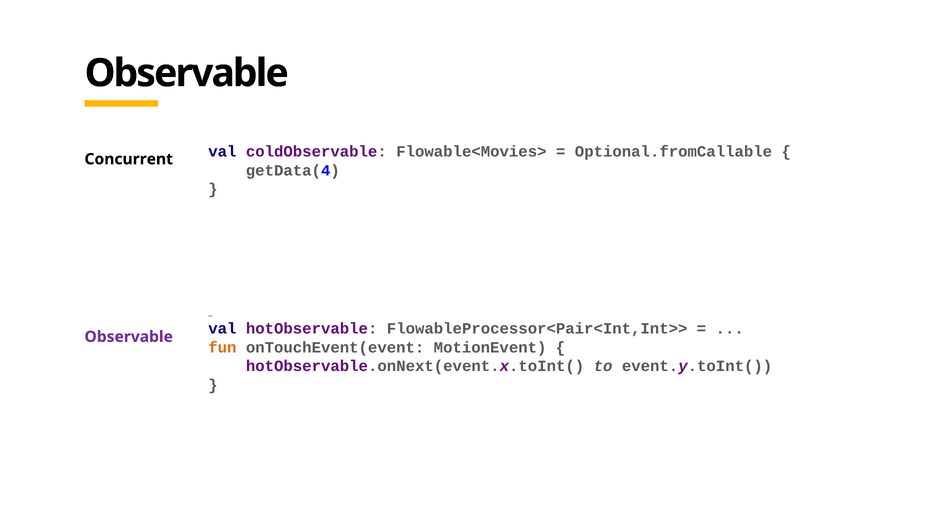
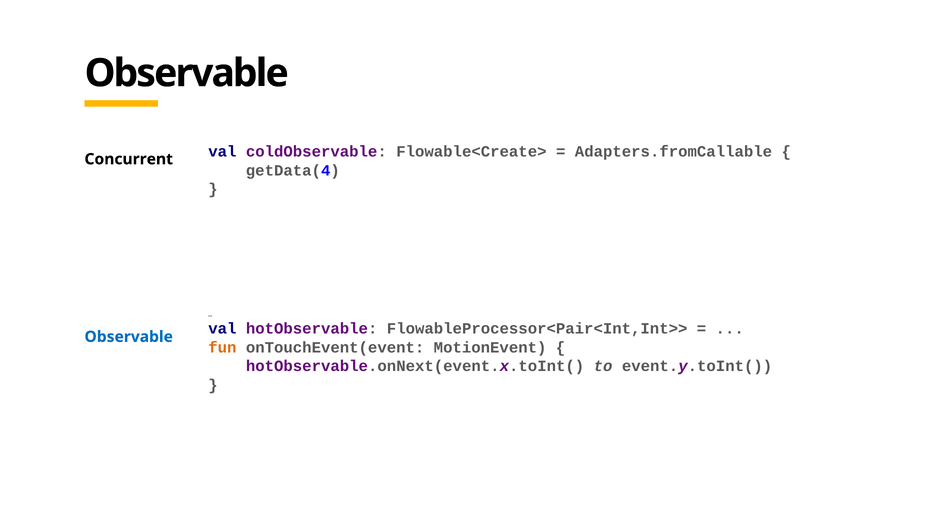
Flowable<Movies>: Flowable<Movies> -> Flowable<Create>
Optional.fromCallable: Optional.fromCallable -> Adapters.fromCallable
Observable at (129, 337) colour: purple -> blue
